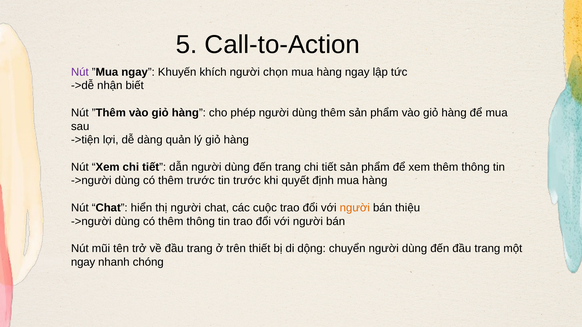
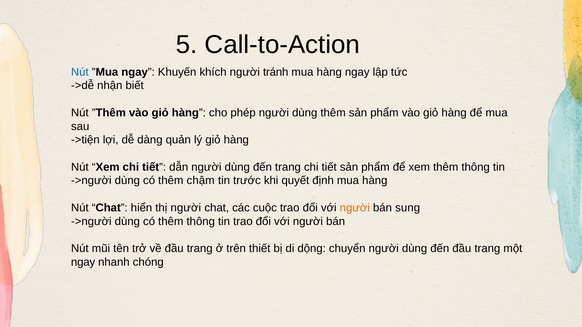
Nút at (80, 72) colour: purple -> blue
chọn: chọn -> tránh
thêm trước: trước -> chậm
thiệu: thiệu -> sung
